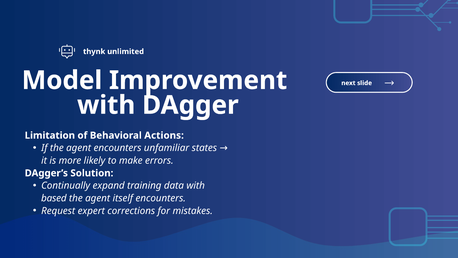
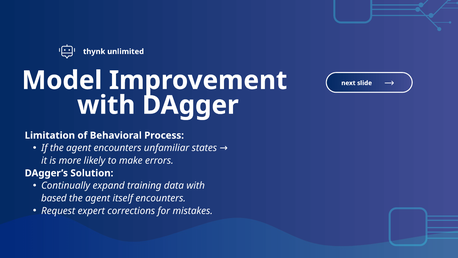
Actions: Actions -> Process
